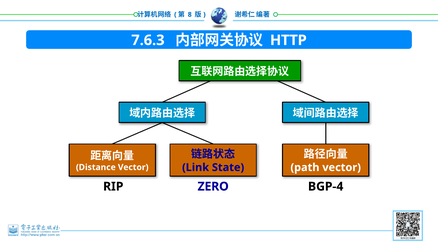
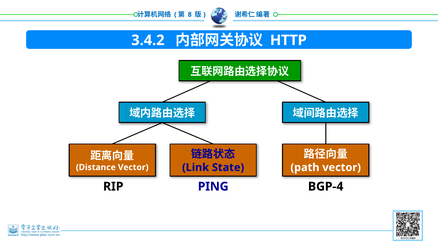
7.6.3: 7.6.3 -> 3.4.2
ZERO: ZERO -> PING
